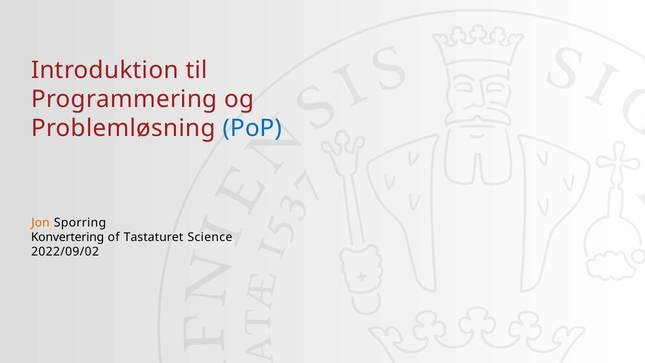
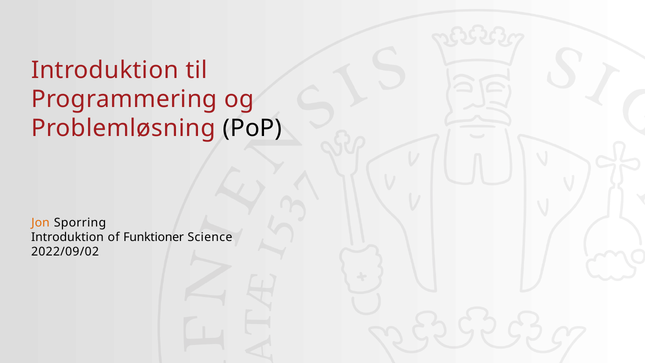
PoP colour: blue -> black
Konvertering at (68, 237): Konvertering -> Introduktion
Tastaturet: Tastaturet -> Funktioner
